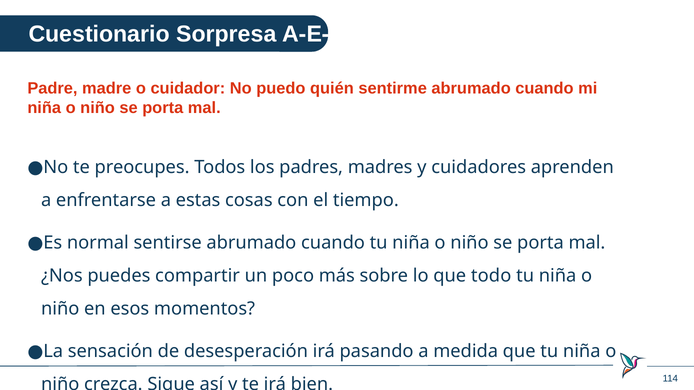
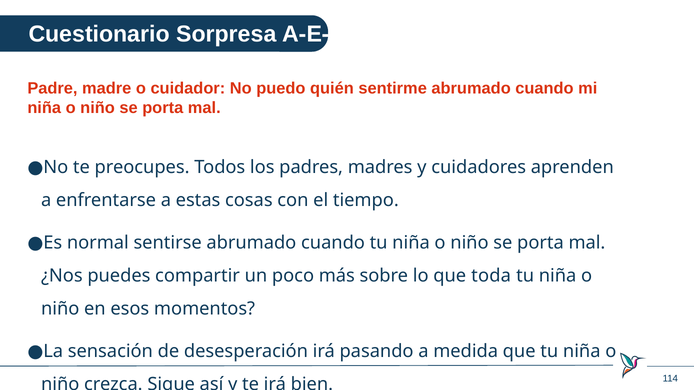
todo: todo -> toda
